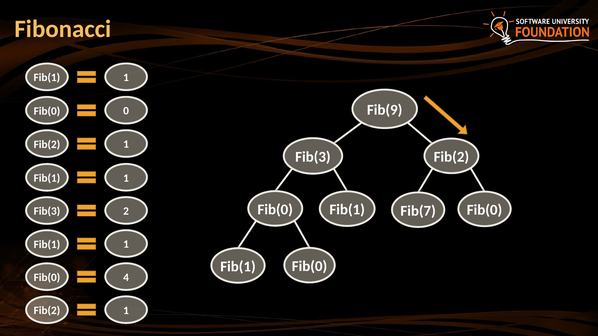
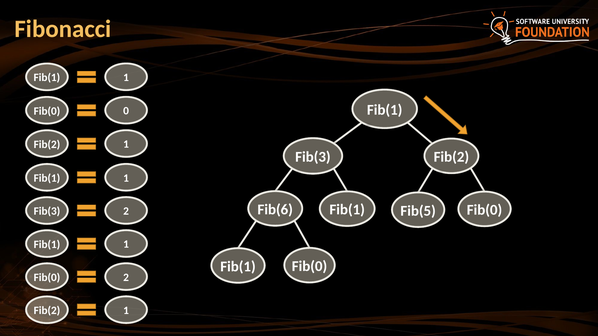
Fib(9 at (385, 110): Fib(9 -> Fib(1
Fib(0 at (275, 210): Fib(0 -> Fib(6
Fib(7: Fib(7 -> Fib(5
Fib(0 4: 4 -> 2
